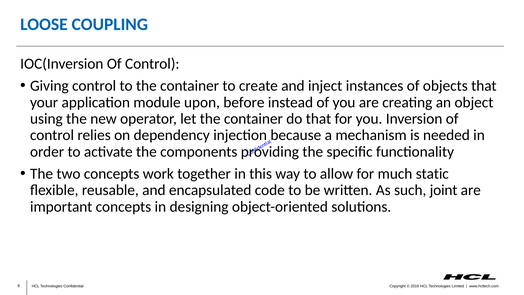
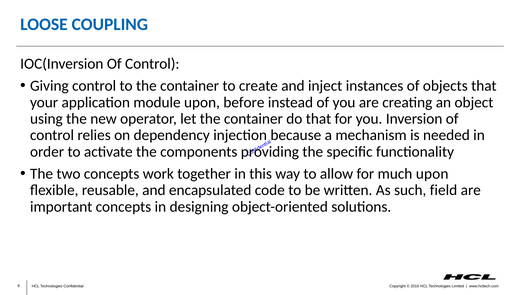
much static: static -> upon
joint: joint -> field
